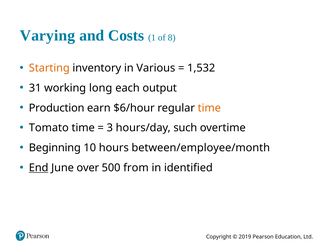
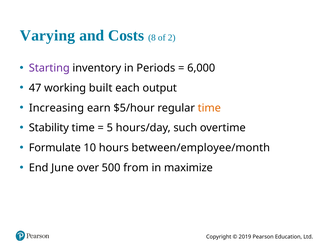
1: 1 -> 8
8: 8 -> 2
Starting colour: orange -> purple
Various: Various -> Periods
1,532: 1,532 -> 6,000
31: 31 -> 47
long: long -> built
Production: Production -> Increasing
$6/hour: $6/hour -> $5/hour
Tomato: Tomato -> Stability
3: 3 -> 5
Beginning: Beginning -> Formulate
End underline: present -> none
identified: identified -> maximize
